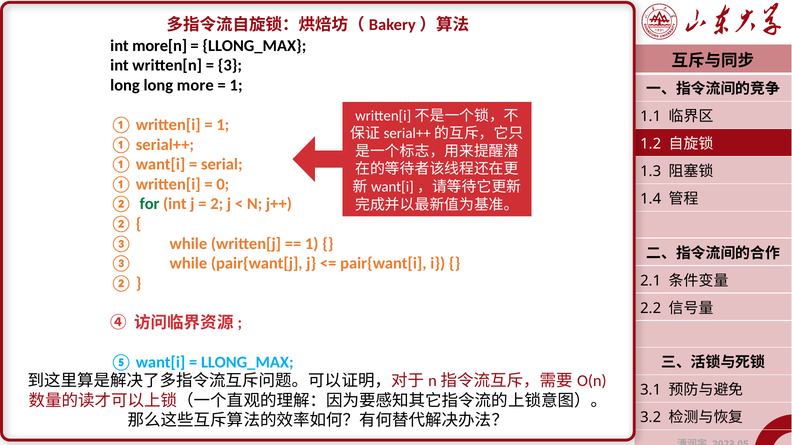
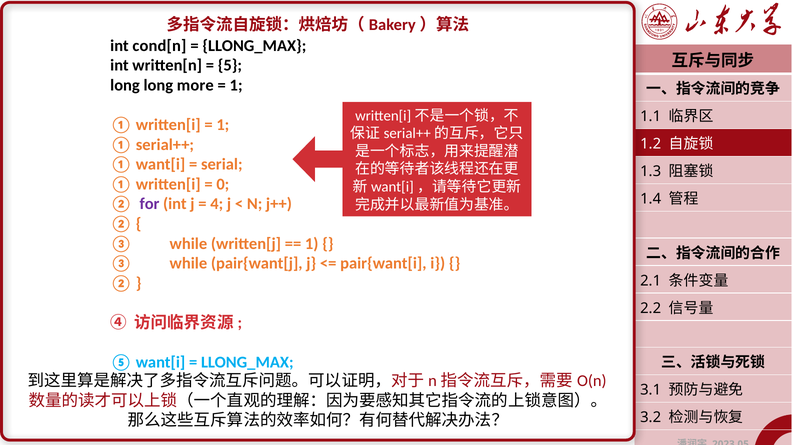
more[n: more[n -> cond[n
3: 3 -> 5
for colour: green -> purple
2: 2 -> 4
